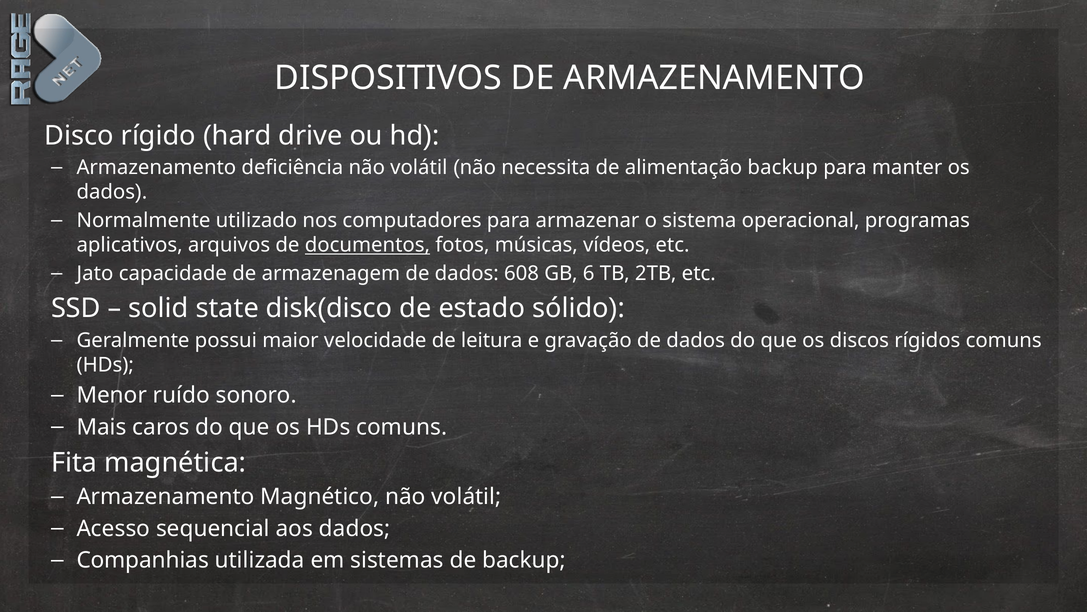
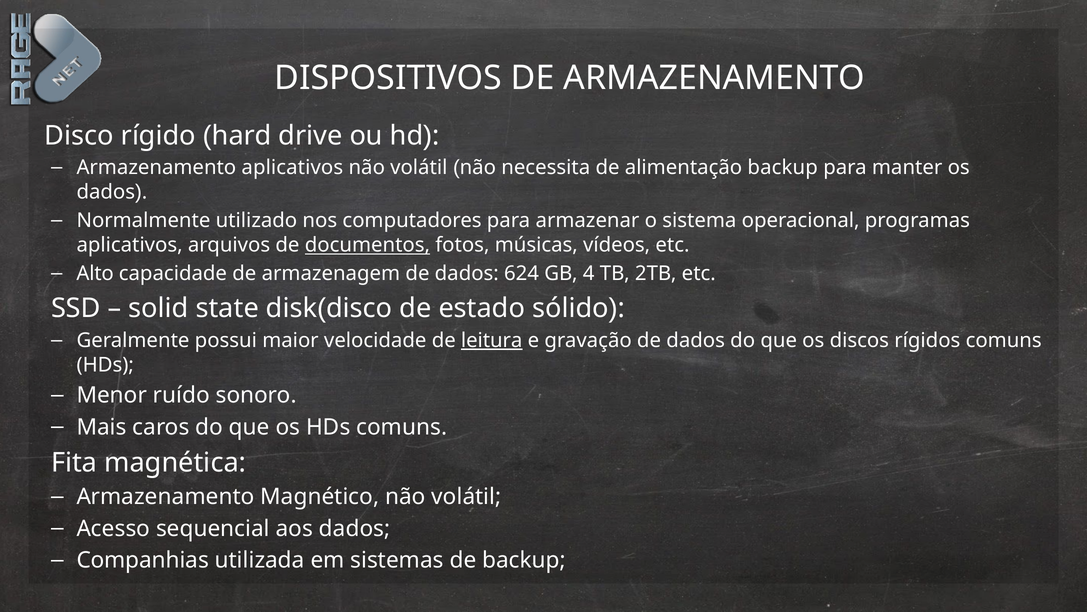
Armazenamento deficiência: deficiência -> aplicativos
Jato: Jato -> Alto
608: 608 -> 624
6: 6 -> 4
leitura underline: none -> present
